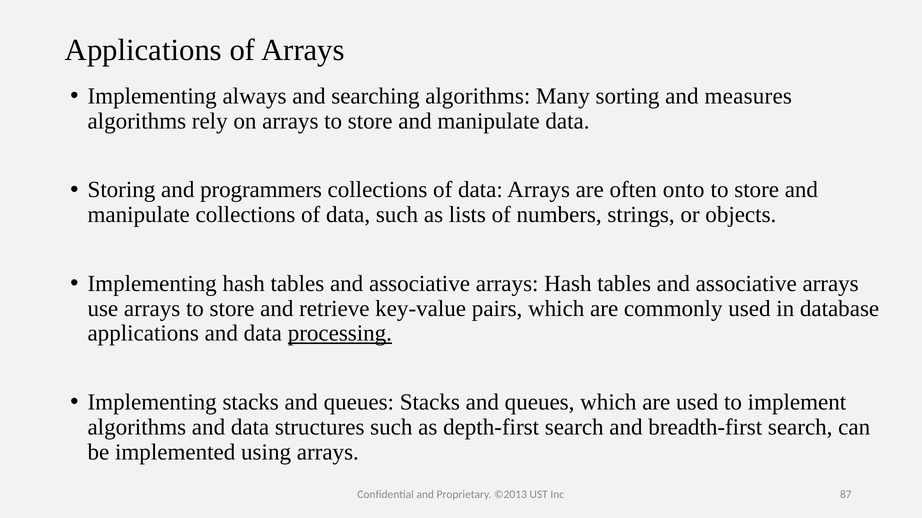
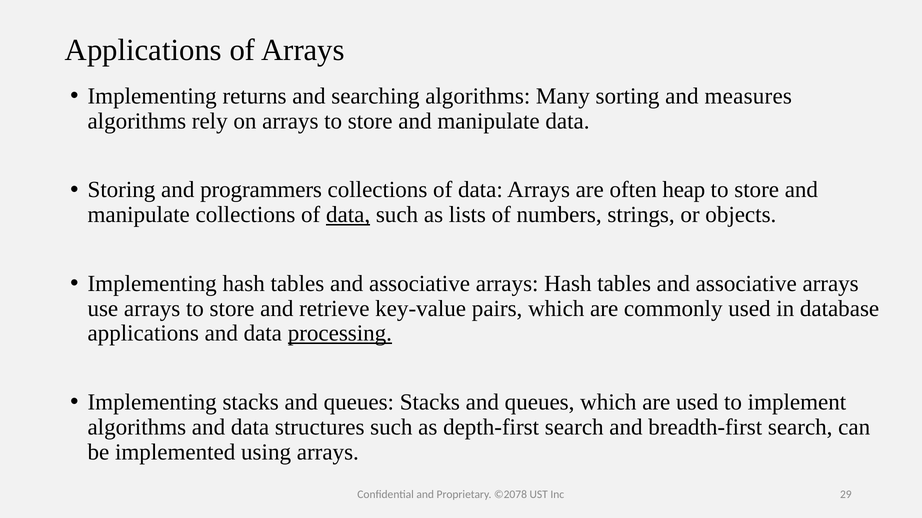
always: always -> returns
onto: onto -> heap
data at (348, 215) underline: none -> present
©2013: ©2013 -> ©2078
87: 87 -> 29
